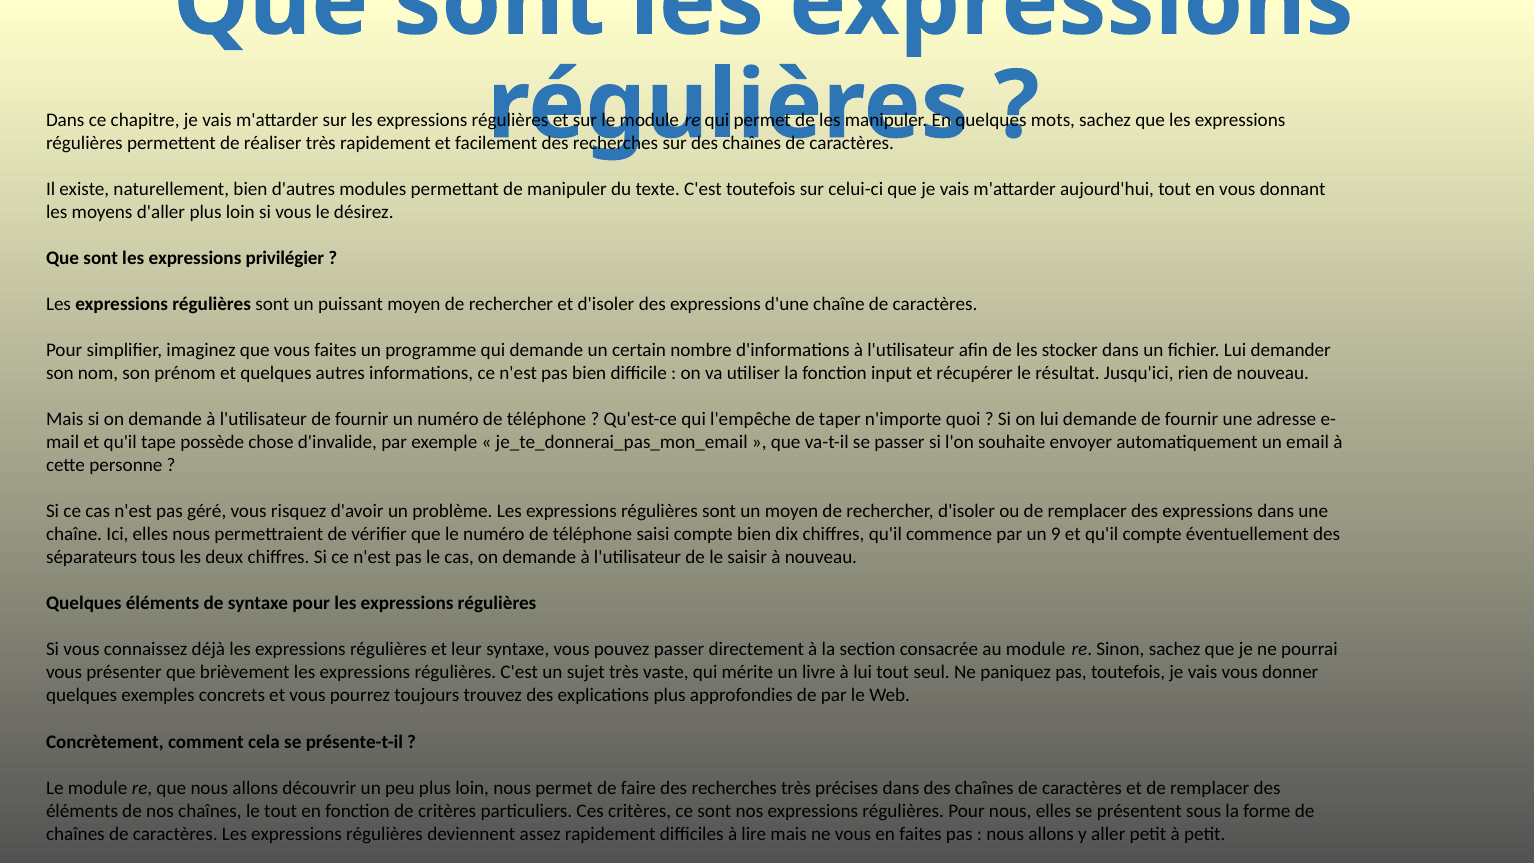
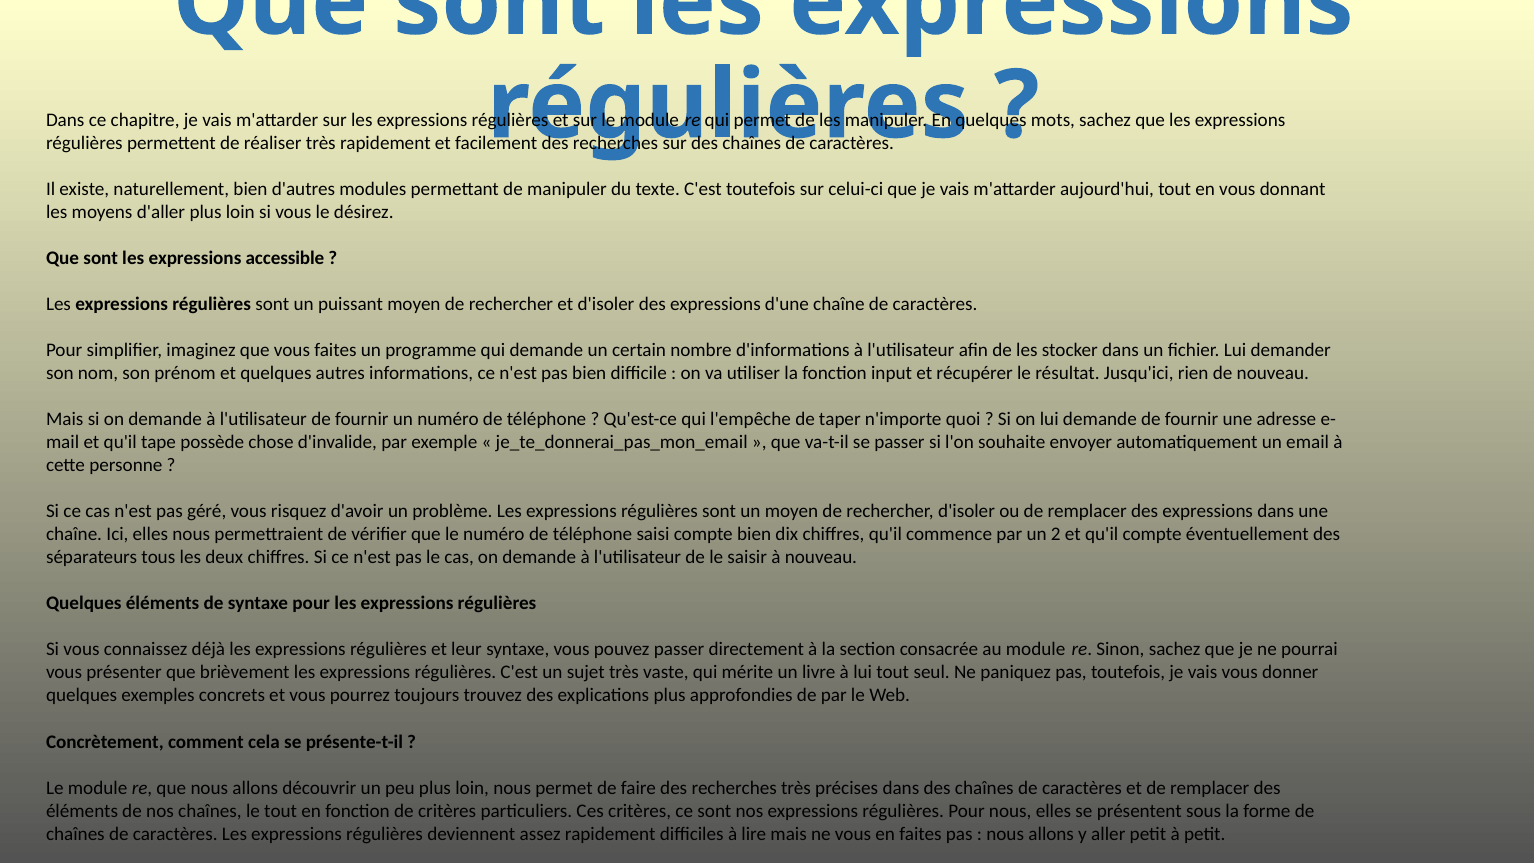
privilégier: privilégier -> accessible
9: 9 -> 2
